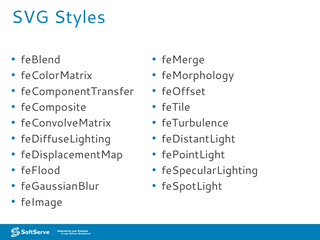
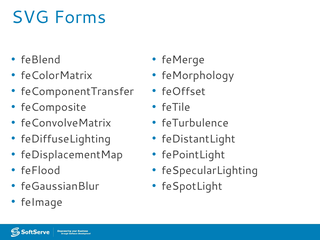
Styles: Styles -> Forms
